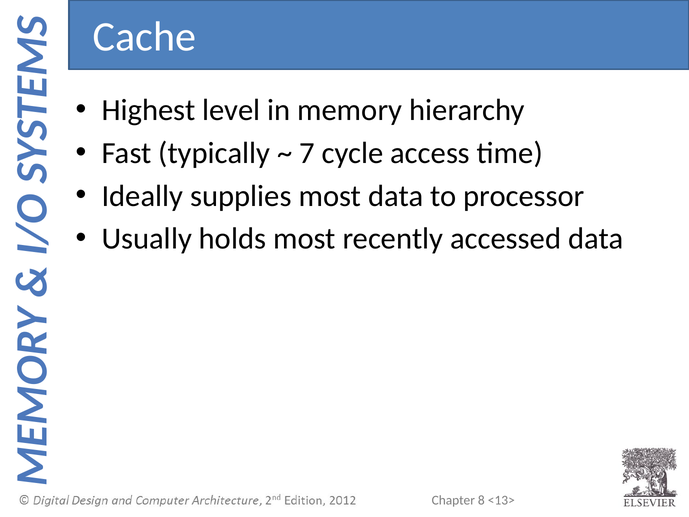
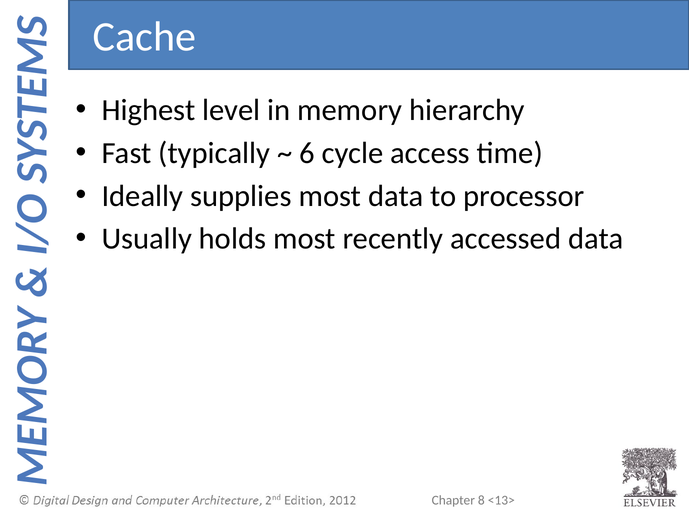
7: 7 -> 6
